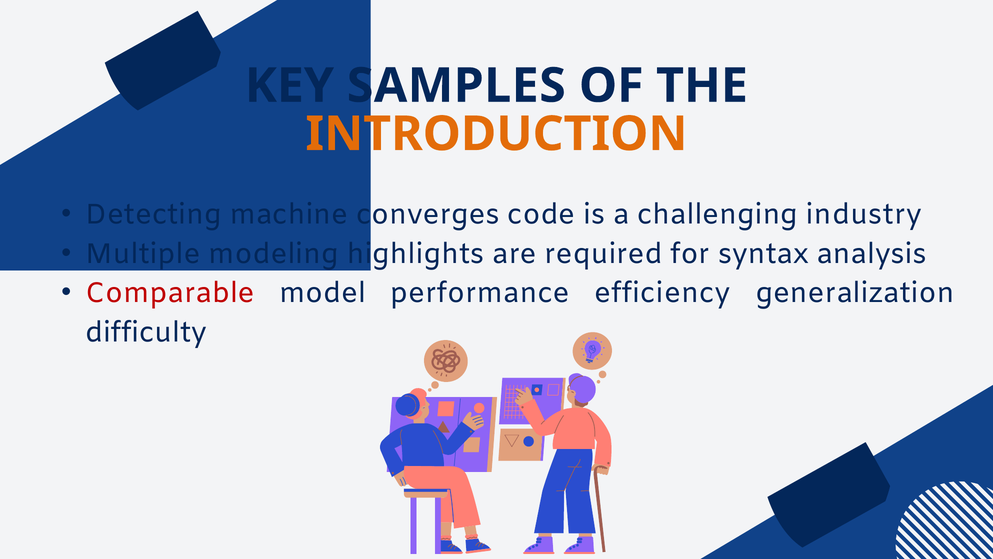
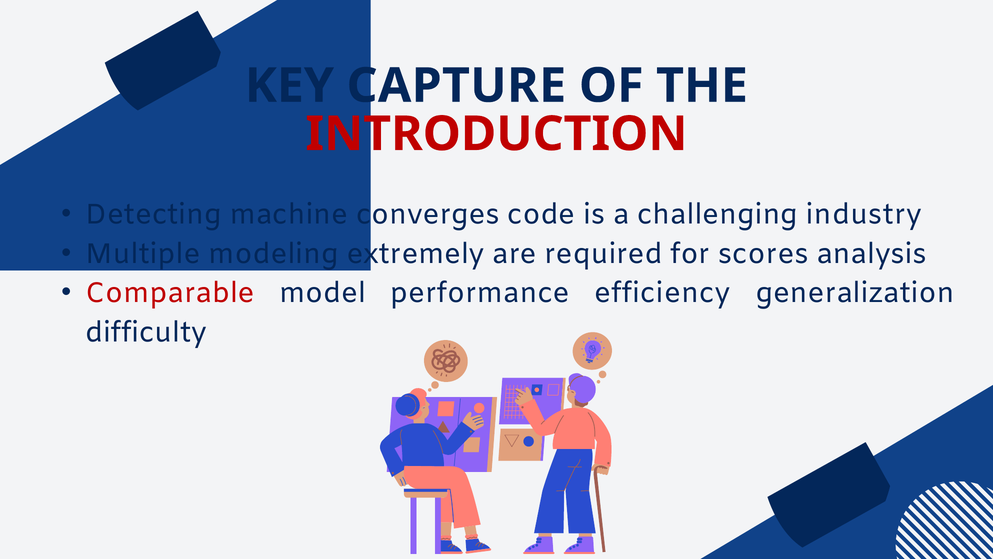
SAMPLES: SAMPLES -> CAPTURE
INTRODUCTION colour: orange -> red
highlights: highlights -> extremely
syntax: syntax -> scores
